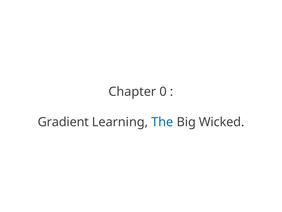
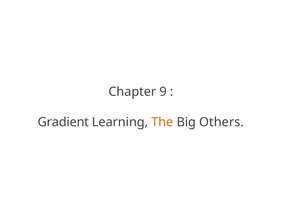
0: 0 -> 9
The colour: blue -> orange
Wicked: Wicked -> Others
